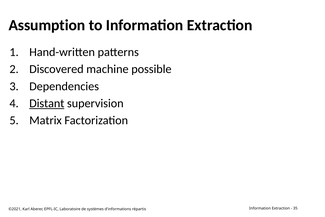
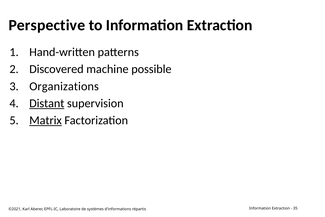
Assumption: Assumption -> Perspective
Dependencies: Dependencies -> Organizations
Matrix underline: none -> present
